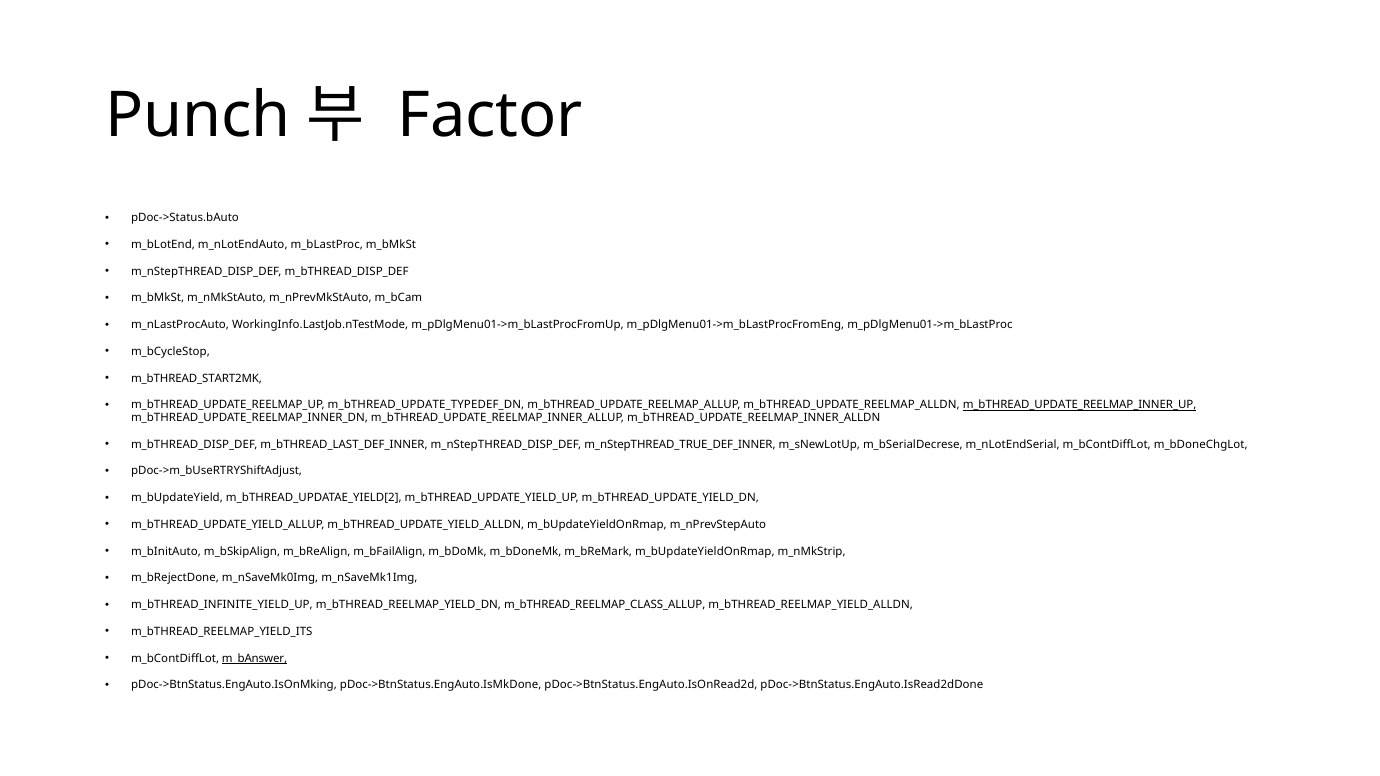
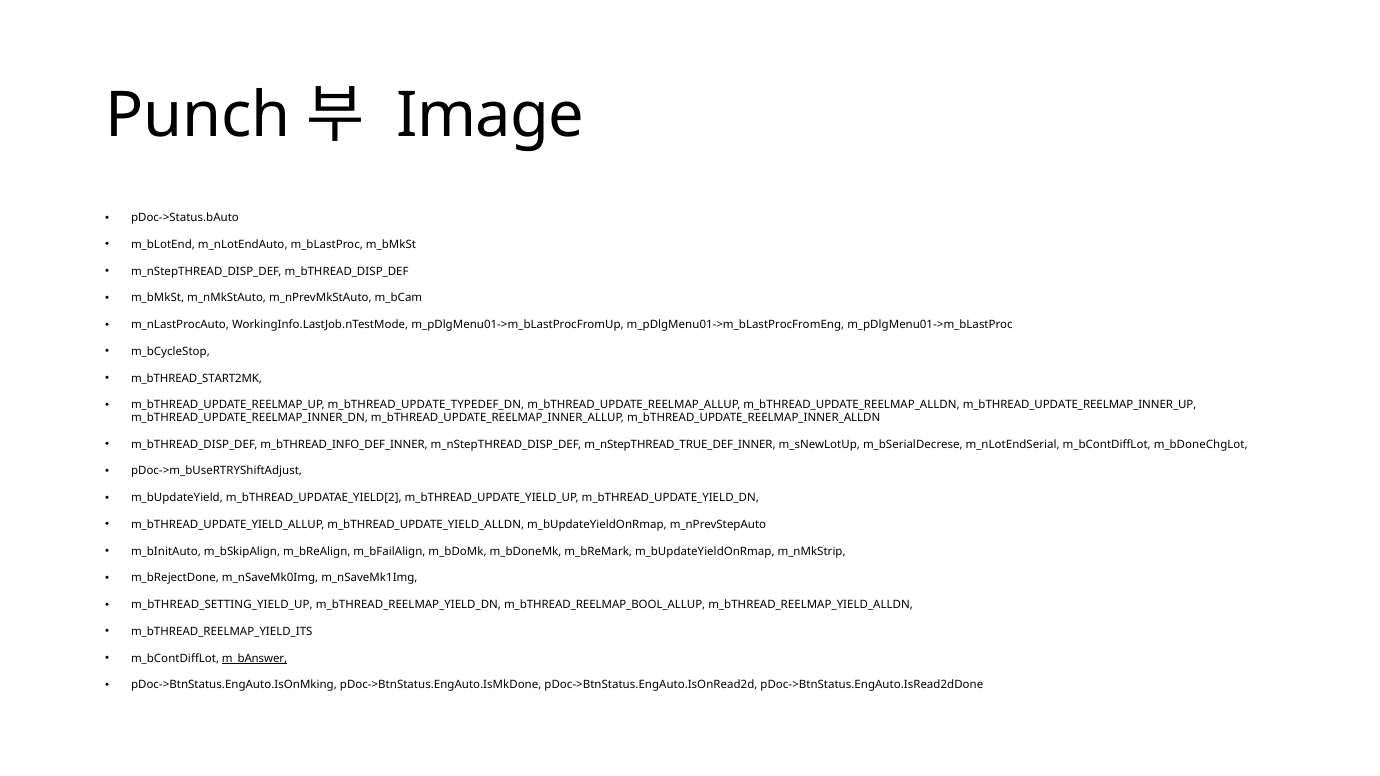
Factor: Factor -> Image
m_bTHREAD_UPDATE_REELMAP_INNER_UP underline: present -> none
m_bTHREAD_LAST_DEF_INNER: m_bTHREAD_LAST_DEF_INNER -> m_bTHREAD_INFO_DEF_INNER
m_bTHREAD_INFINITE_YIELD_UP: m_bTHREAD_INFINITE_YIELD_UP -> m_bTHREAD_SETTING_YIELD_UP
m_bTHREAD_REELMAP_CLASS_ALLUP: m_bTHREAD_REELMAP_CLASS_ALLUP -> m_bTHREAD_REELMAP_BOOL_ALLUP
